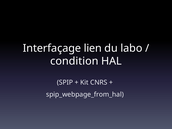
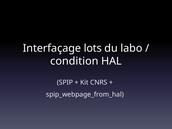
lien: lien -> lots
